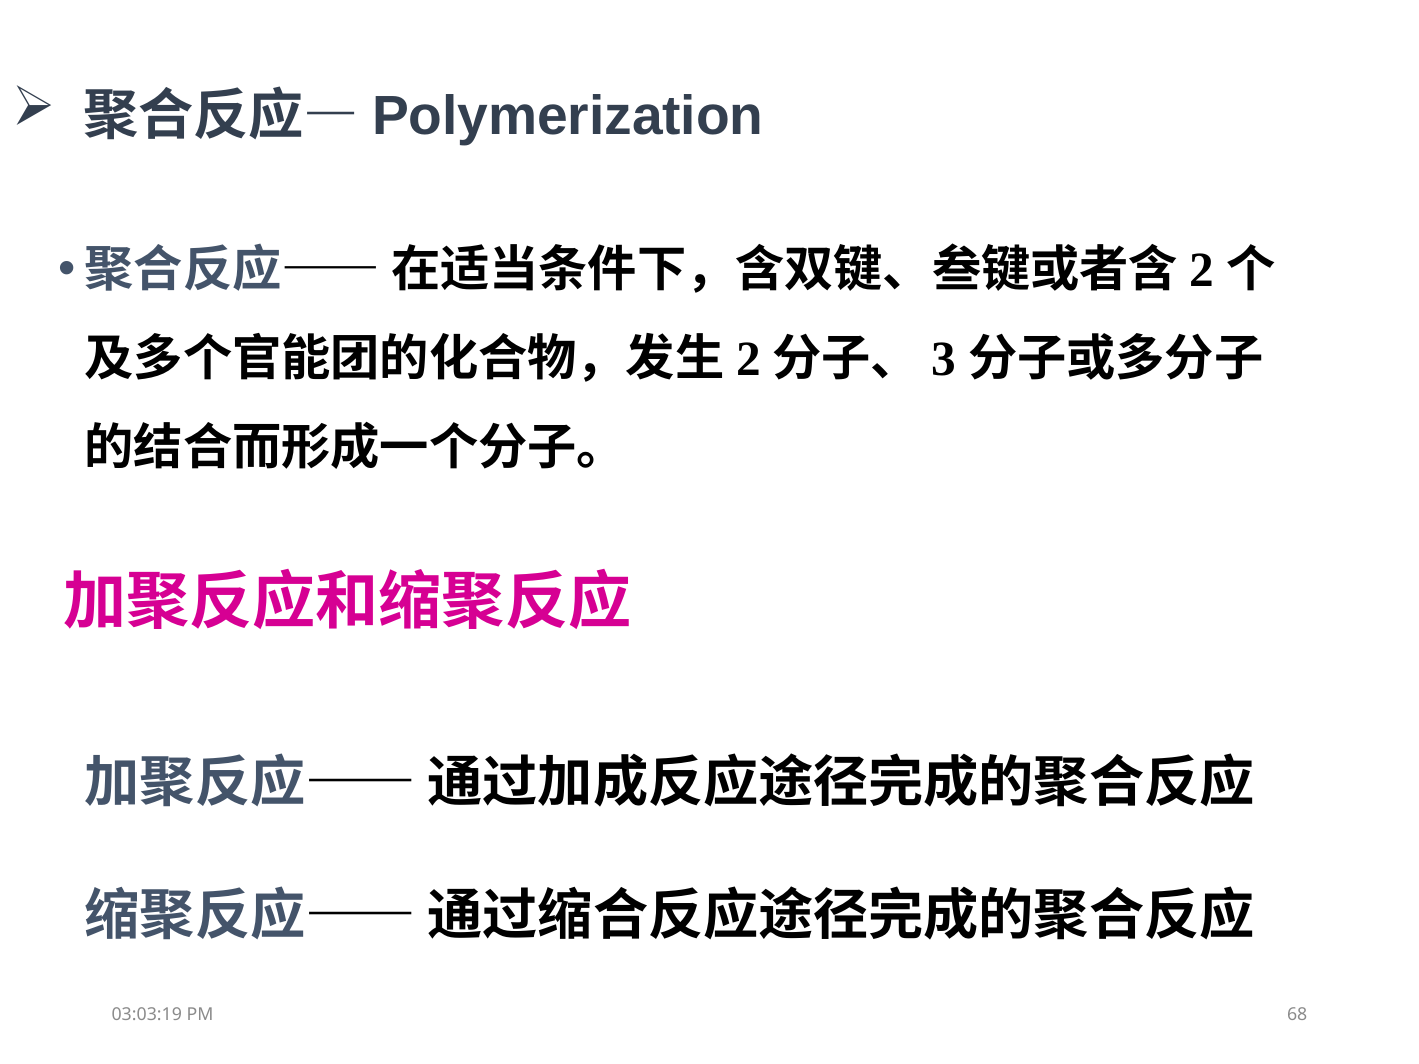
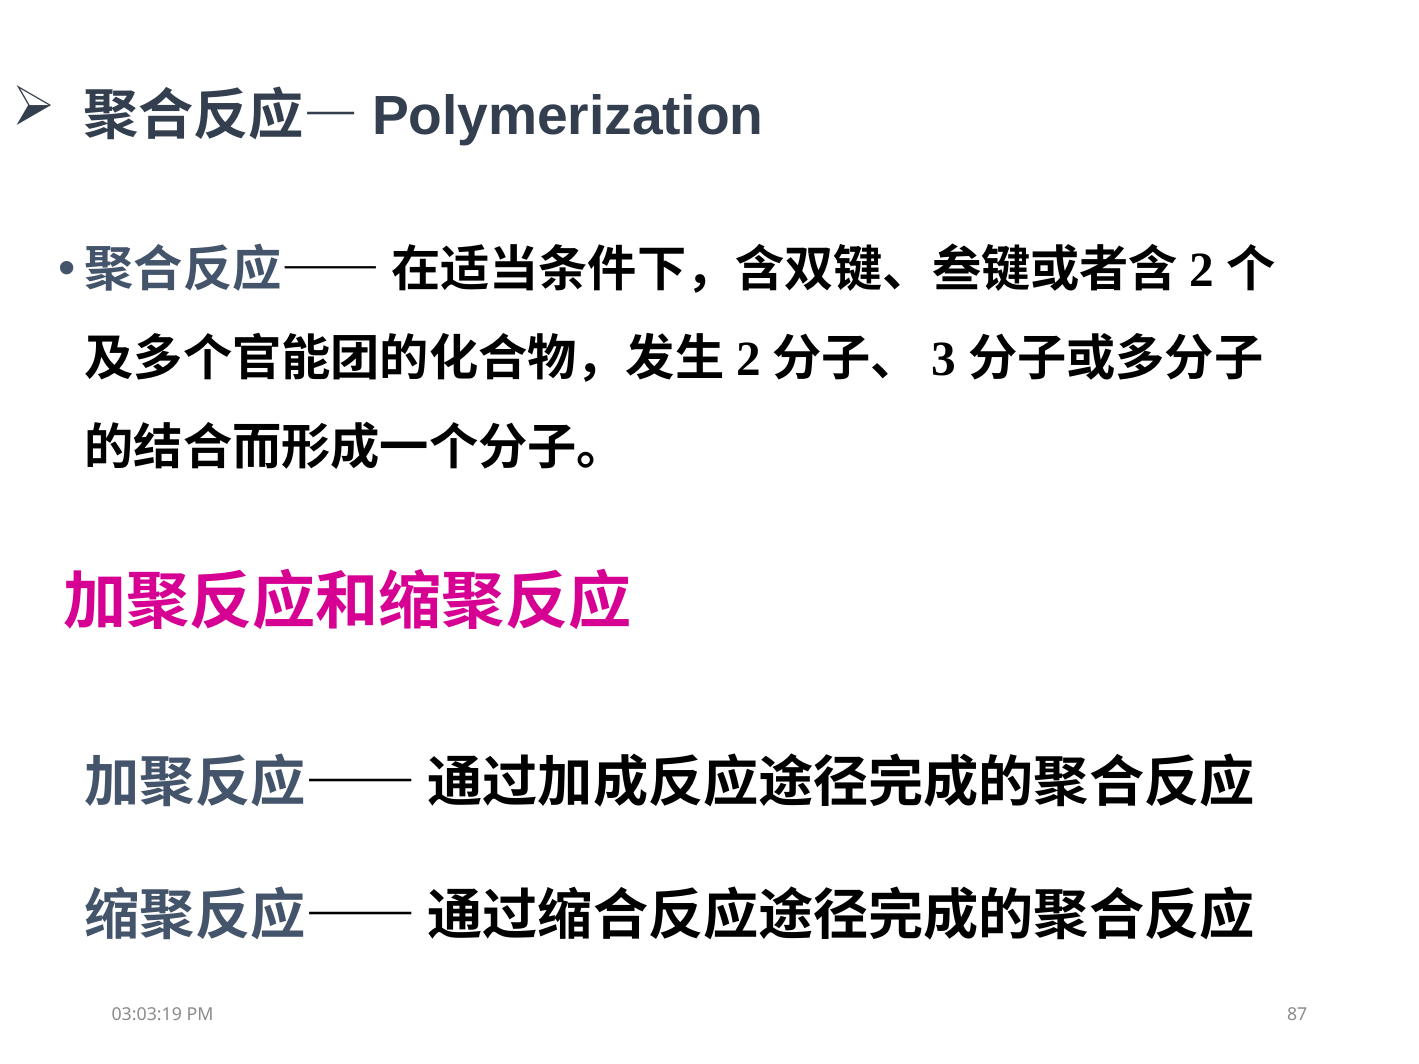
68: 68 -> 87
